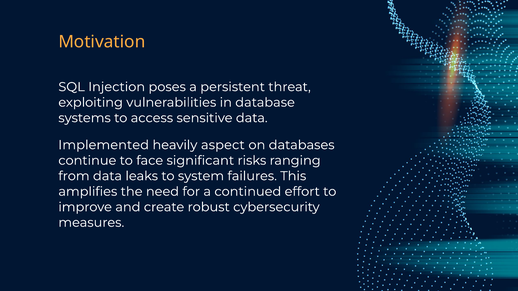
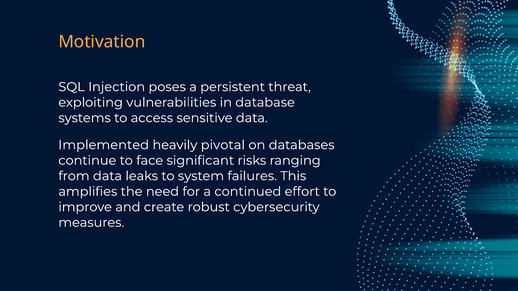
aspect: aspect -> pivotal
